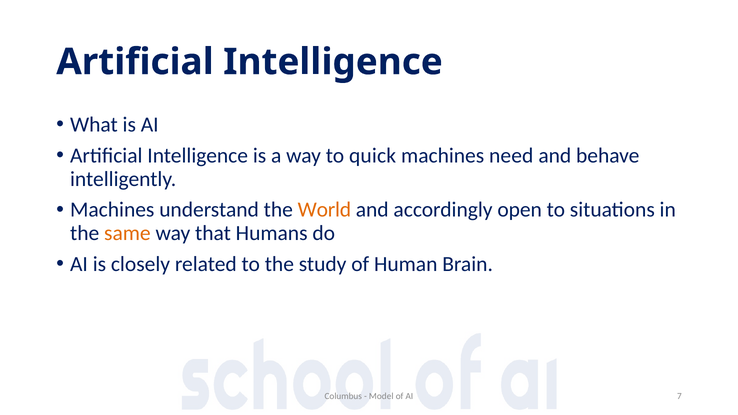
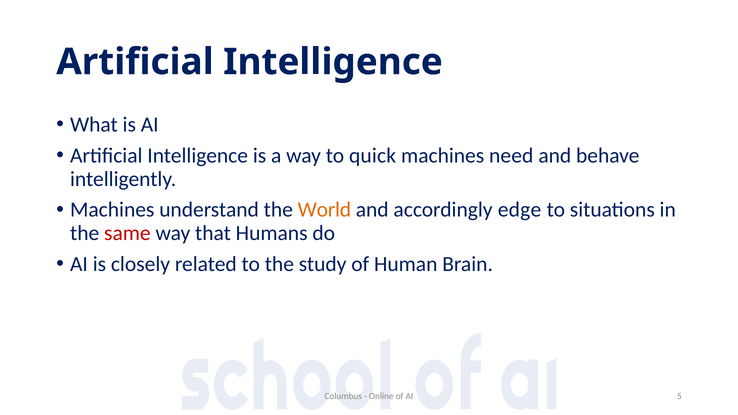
open: open -> edge
same colour: orange -> red
Model: Model -> Online
7: 7 -> 5
